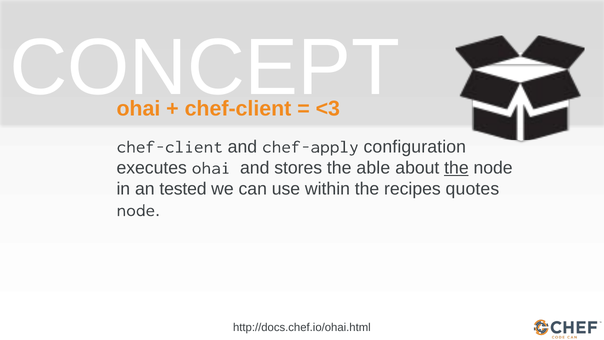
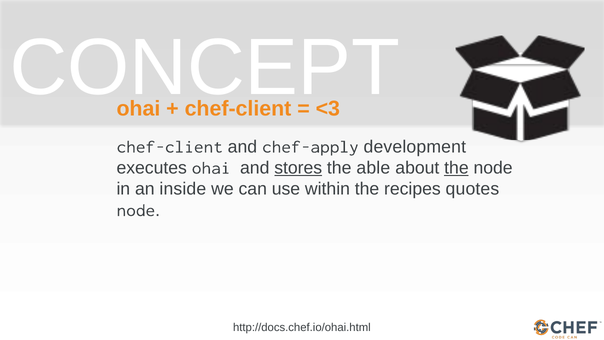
configuration: configuration -> development
stores underline: none -> present
tested: tested -> inside
